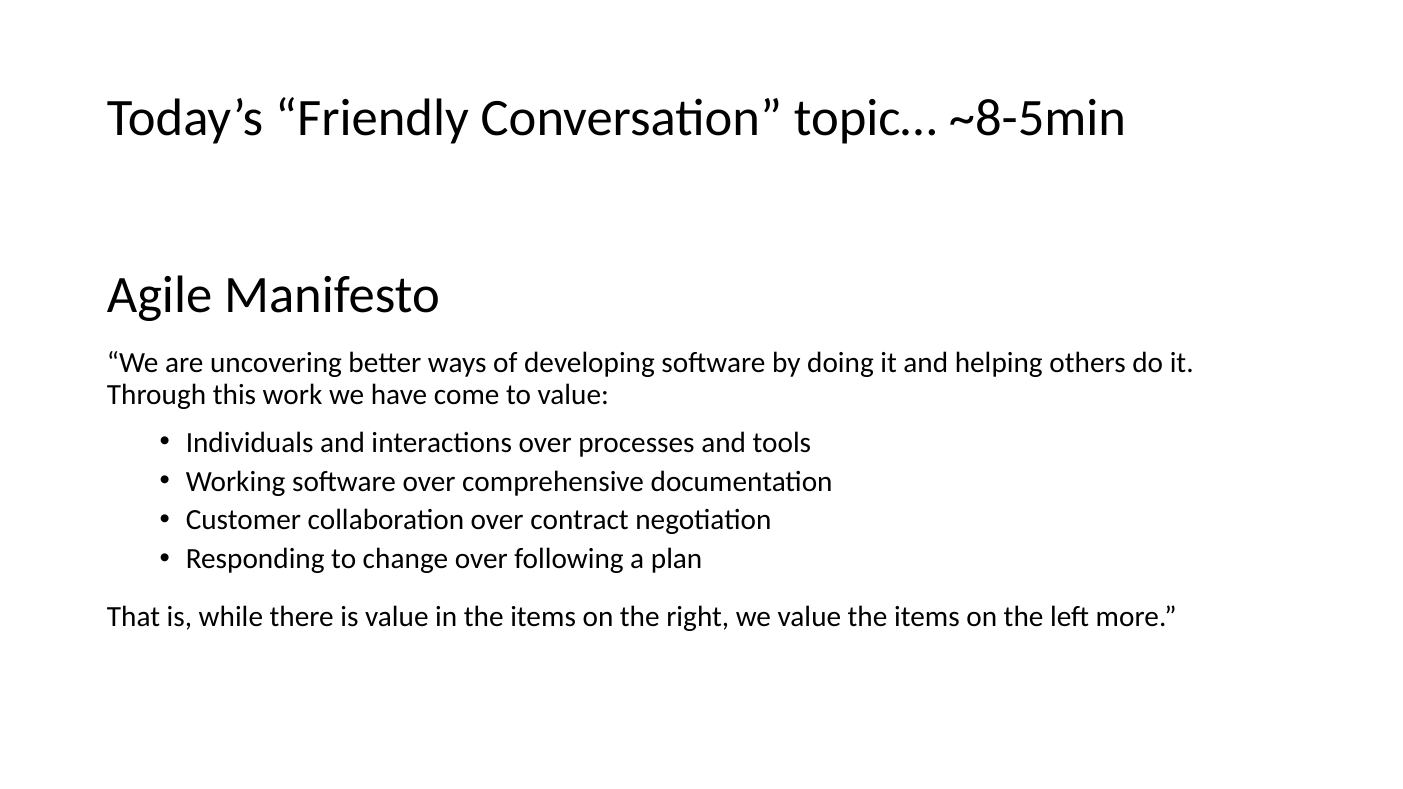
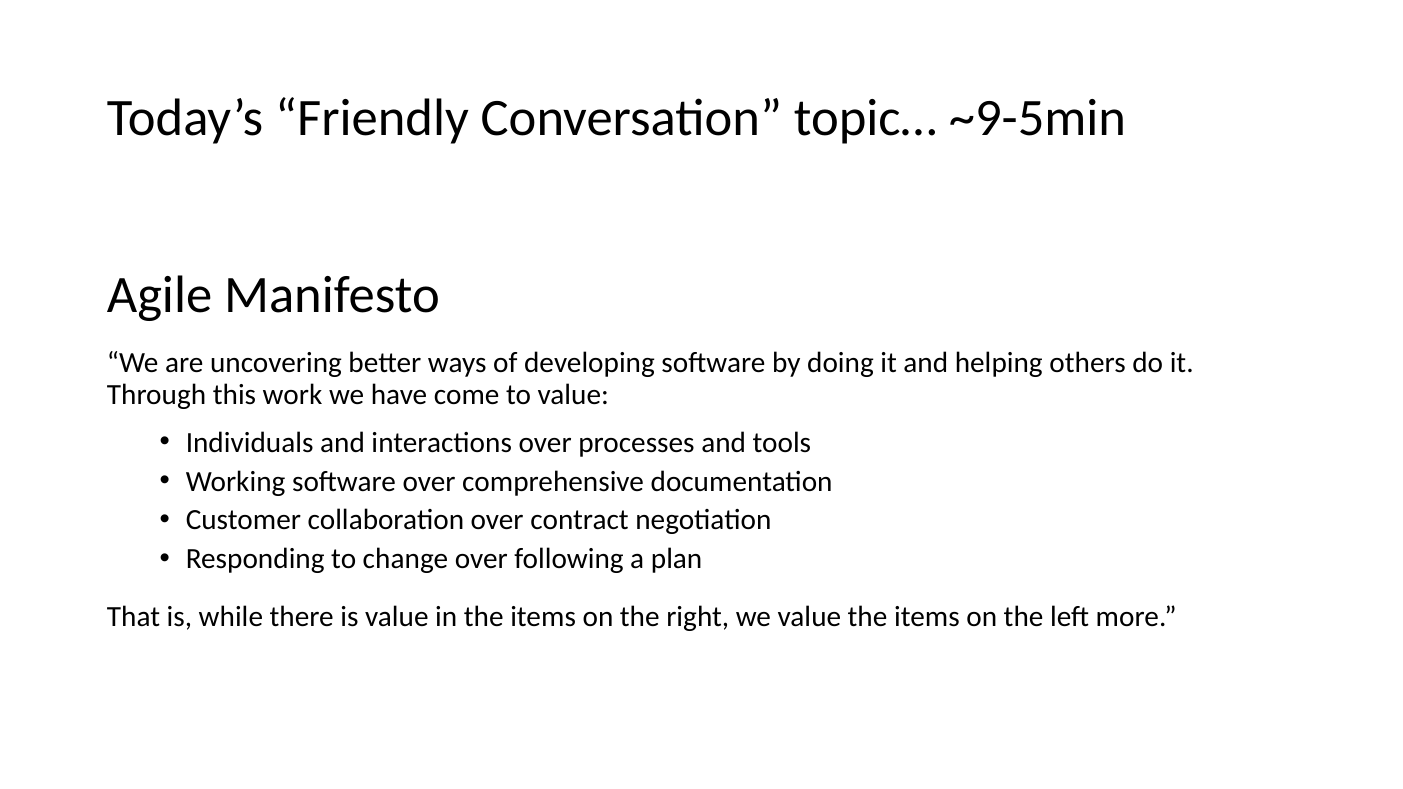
~8-5min: ~8-5min -> ~9-5min
